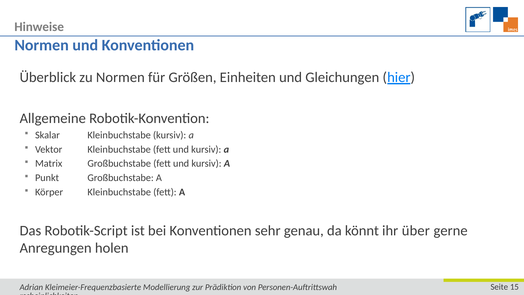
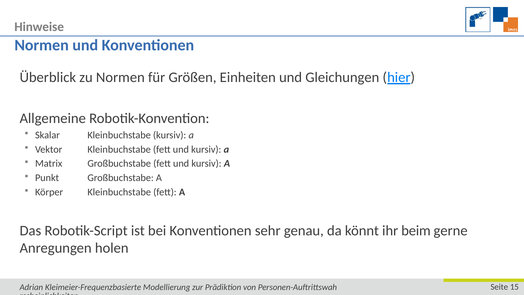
über: über -> beim
